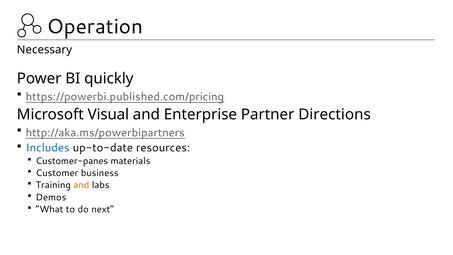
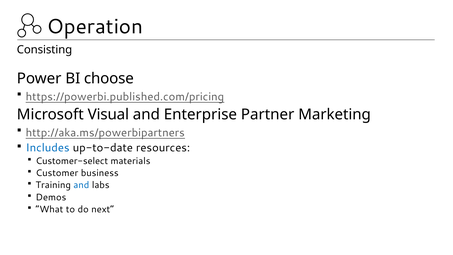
Necessary: Necessary -> Consisting
quickly: quickly -> choose
Directions: Directions -> Marketing
Customer-panes: Customer-panes -> Customer-select
and at (81, 185) colour: orange -> blue
